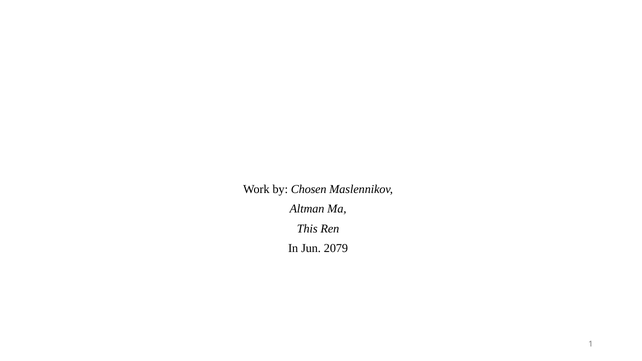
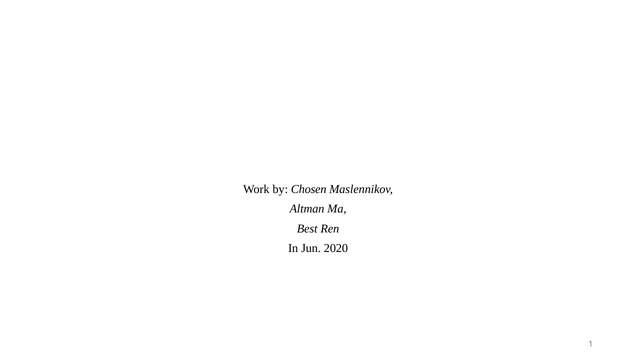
This: This -> Best
2079: 2079 -> 2020
